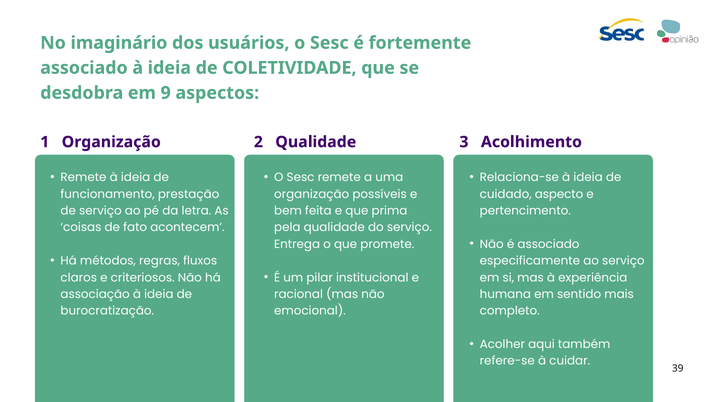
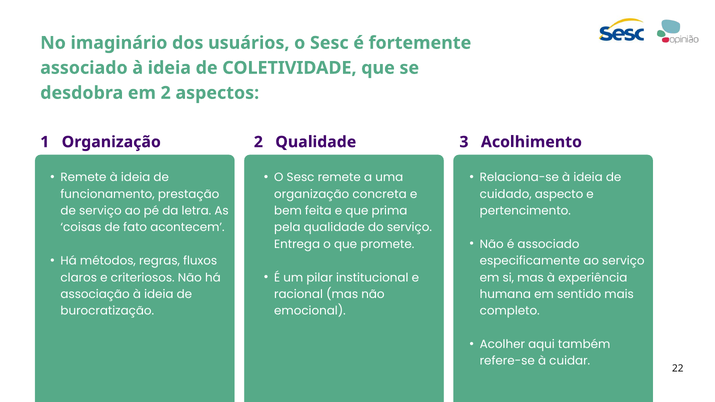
em 9: 9 -> 2
possíveis: possíveis -> concreta
39: 39 -> 22
